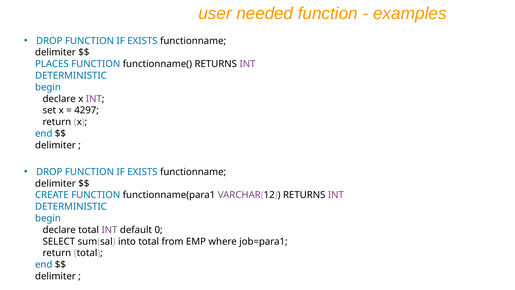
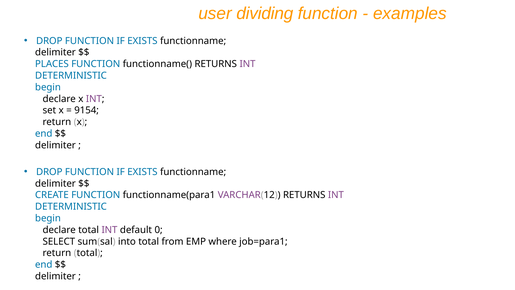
needed: needed -> dividing
4297: 4297 -> 9154
